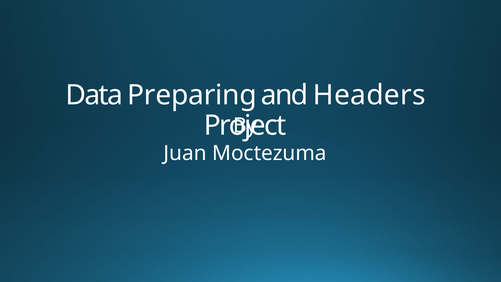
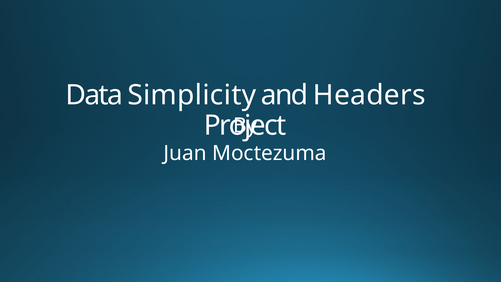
Preparing: Preparing -> Simplicity
